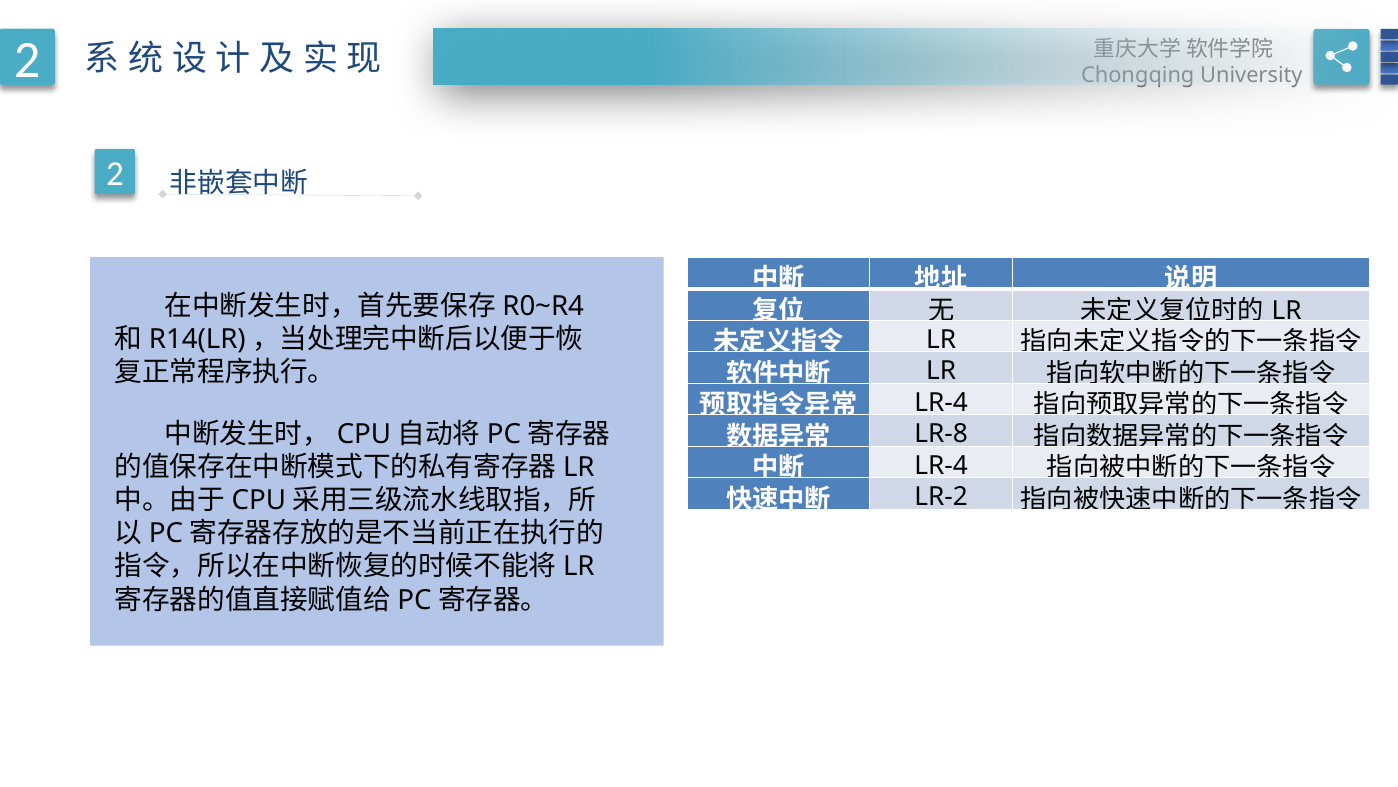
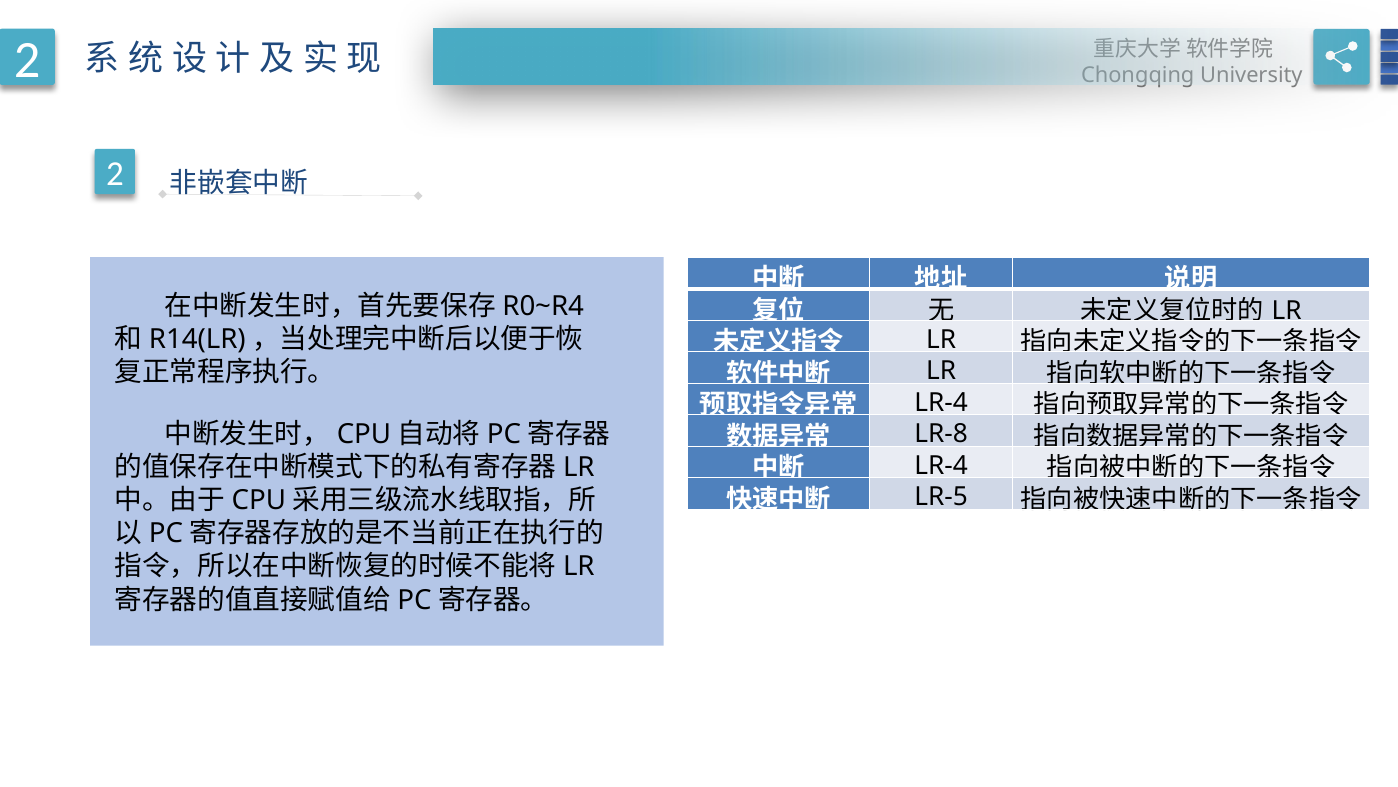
LR-2: LR-2 -> LR-5
